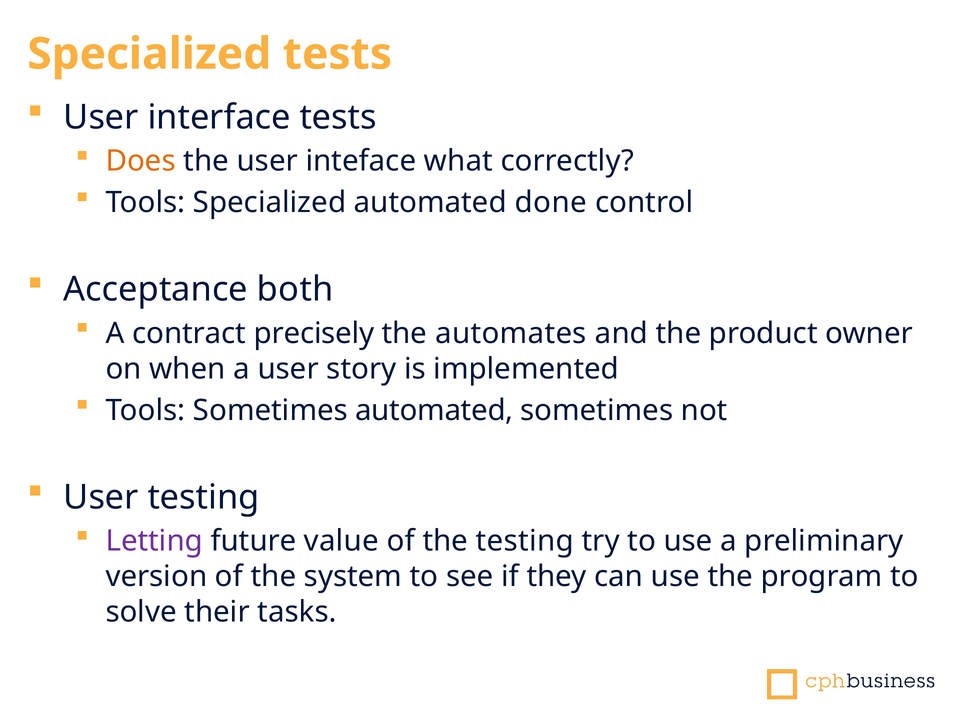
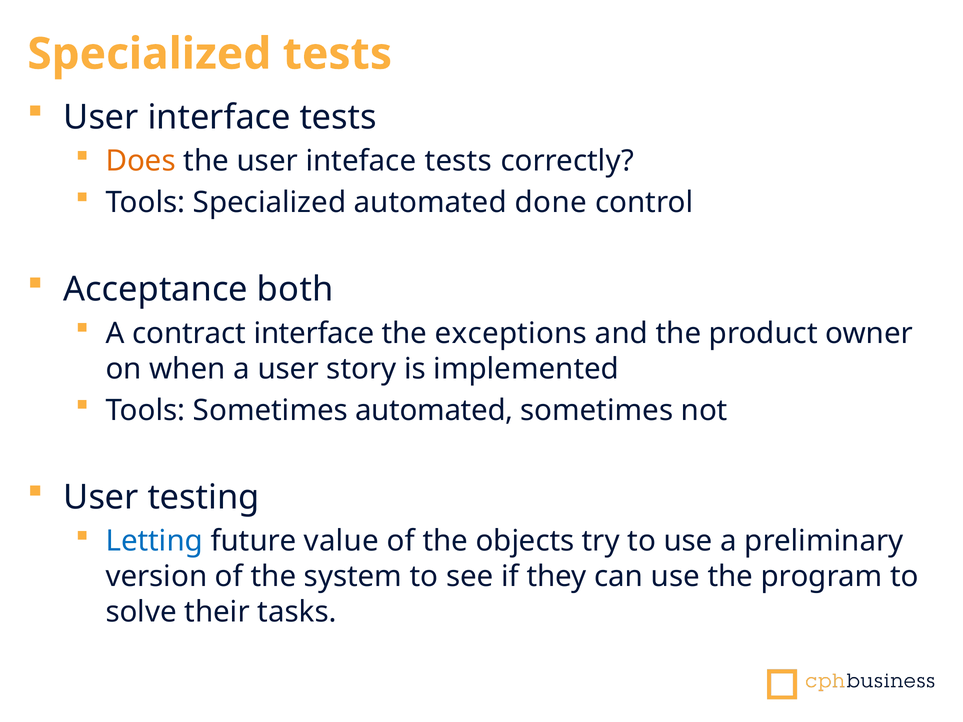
inteface what: what -> tests
contract precisely: precisely -> interface
automates: automates -> exceptions
Letting colour: purple -> blue
the testing: testing -> objects
